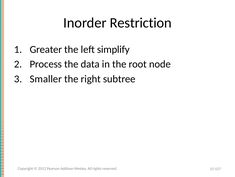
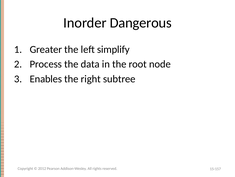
Restriction: Restriction -> Dangerous
Smaller: Smaller -> Enables
